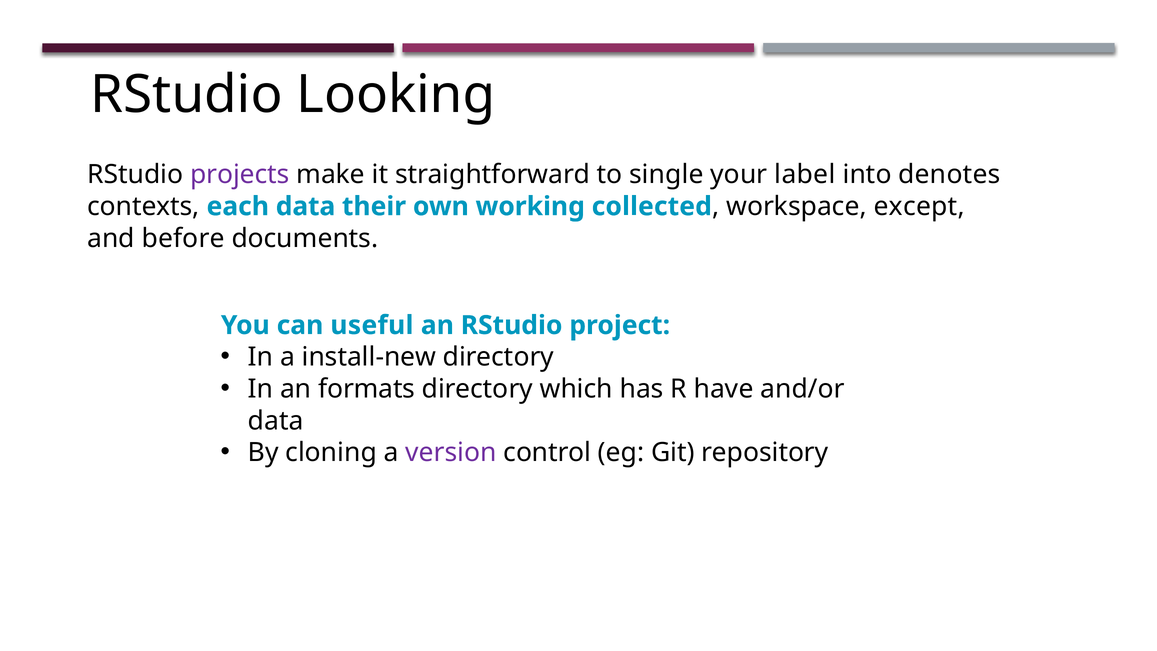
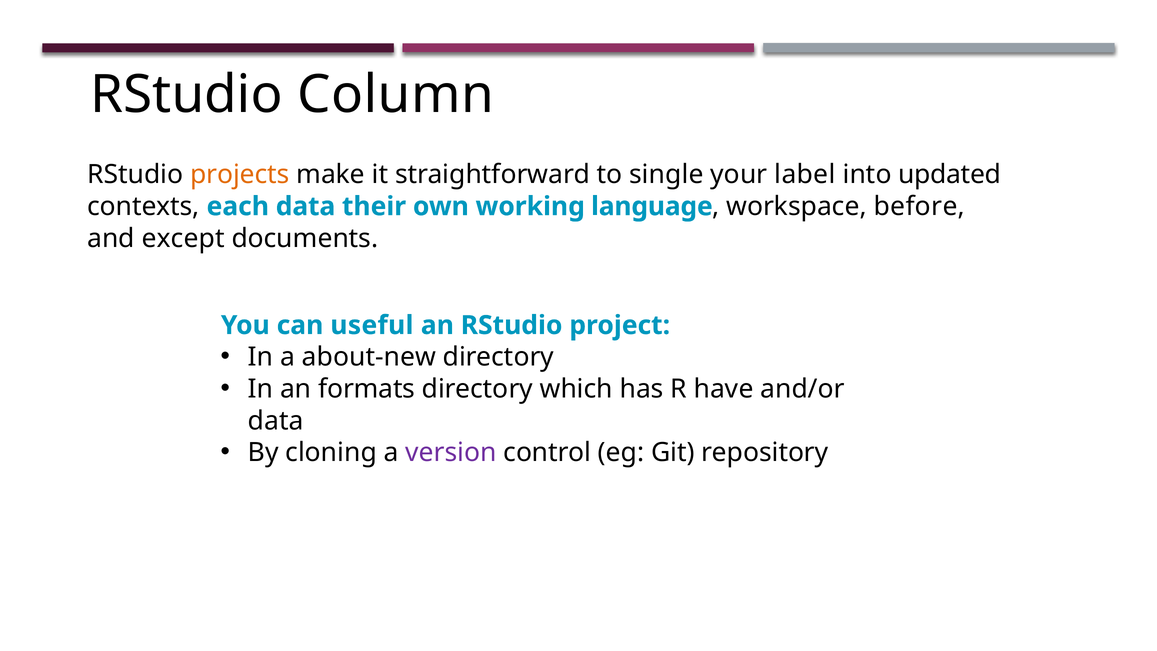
Looking: Looking -> Column
projects colour: purple -> orange
denotes: denotes -> updated
collected: collected -> language
except: except -> before
before: before -> except
install-new: install-new -> about-new
